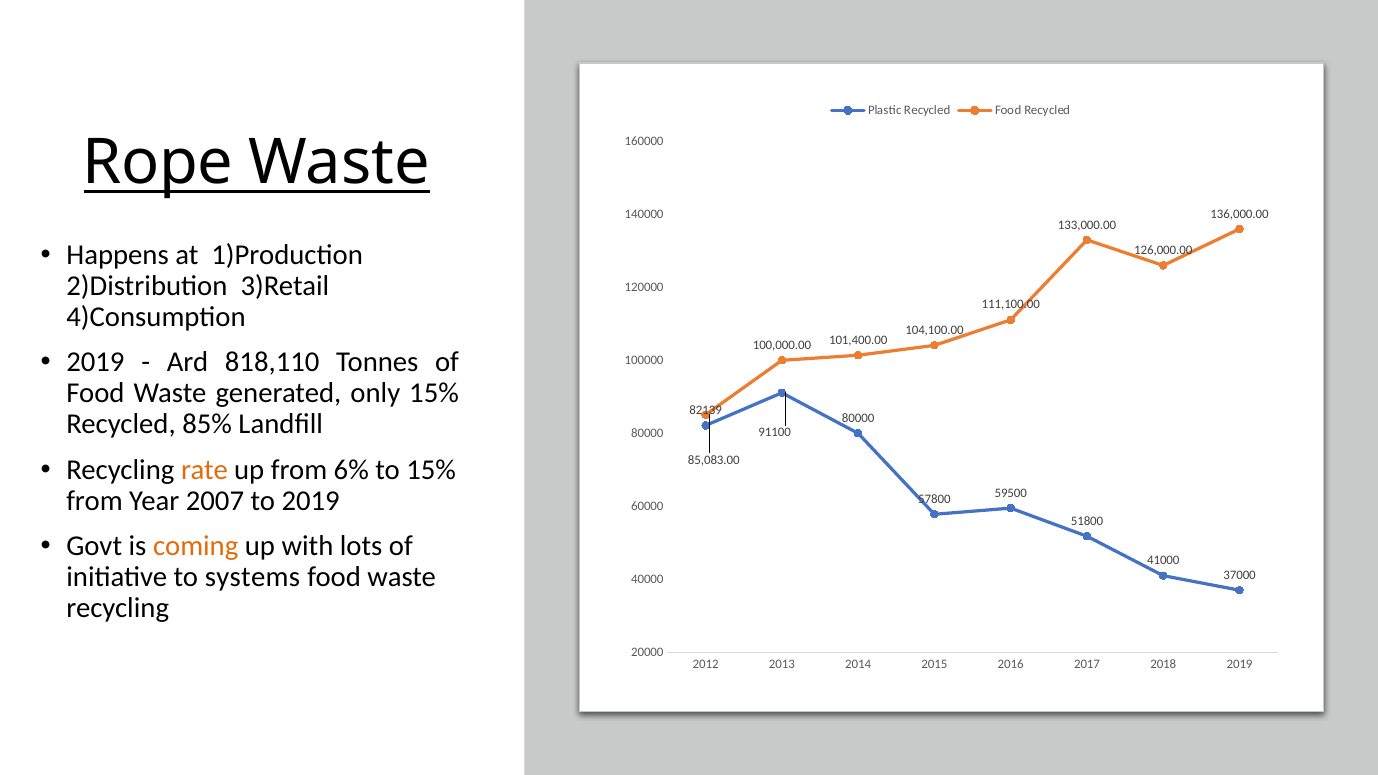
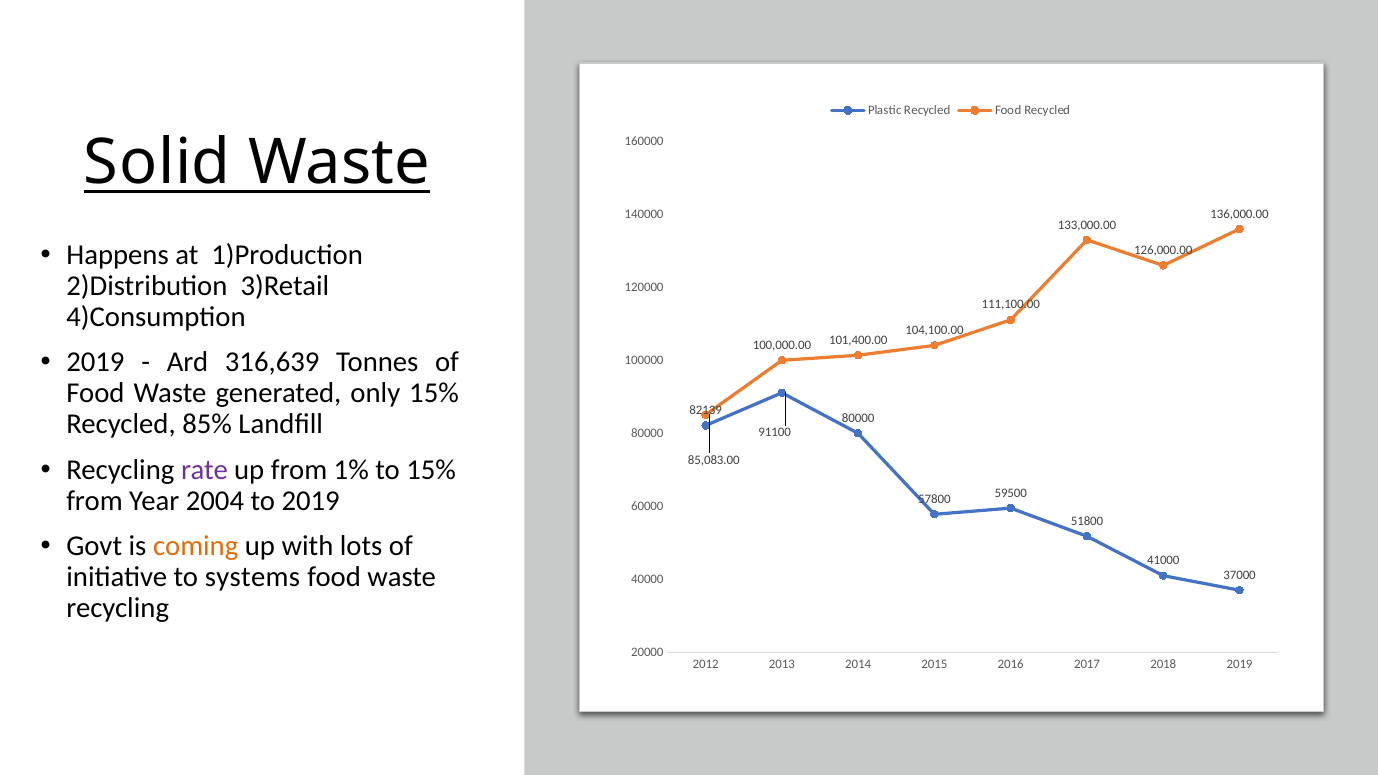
Rope: Rope -> Solid
818,110: 818,110 -> 316,639
rate colour: orange -> purple
6%: 6% -> 1%
2007: 2007 -> 2004
